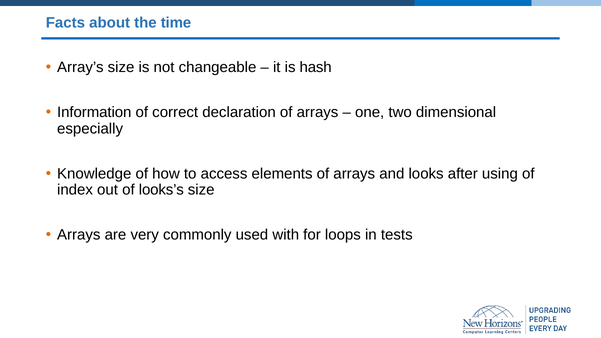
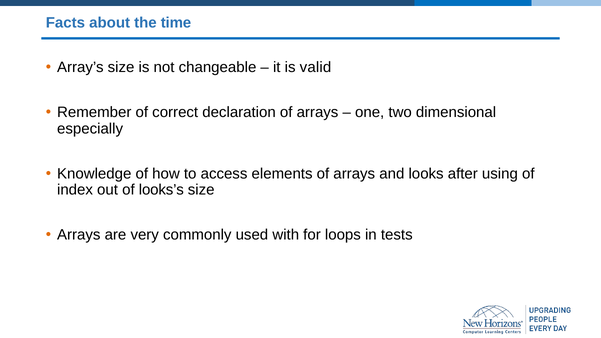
hash: hash -> valid
Information: Information -> Remember
